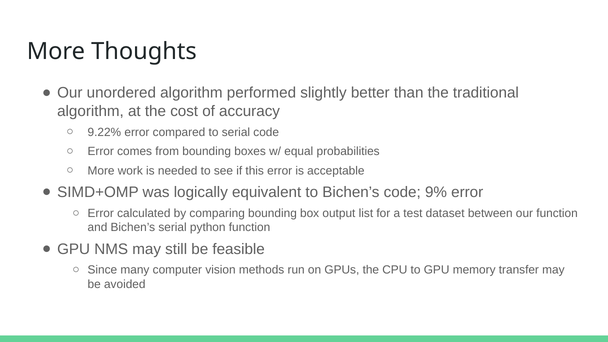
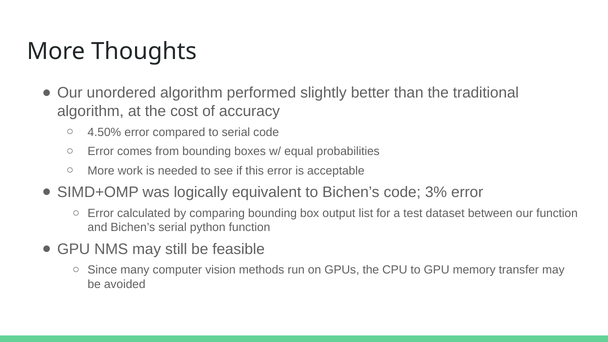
9.22%: 9.22% -> 4.50%
9%: 9% -> 3%
